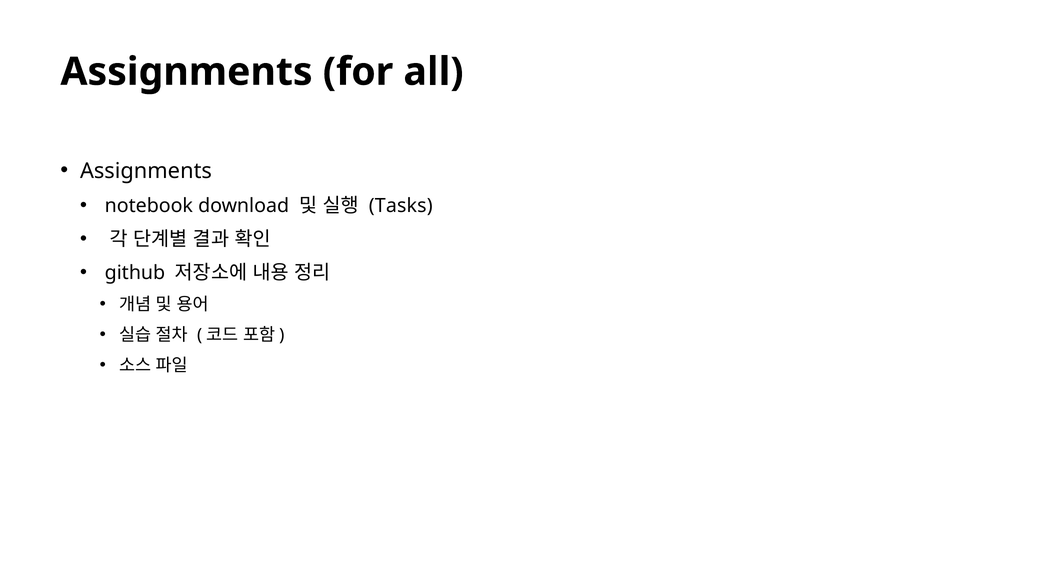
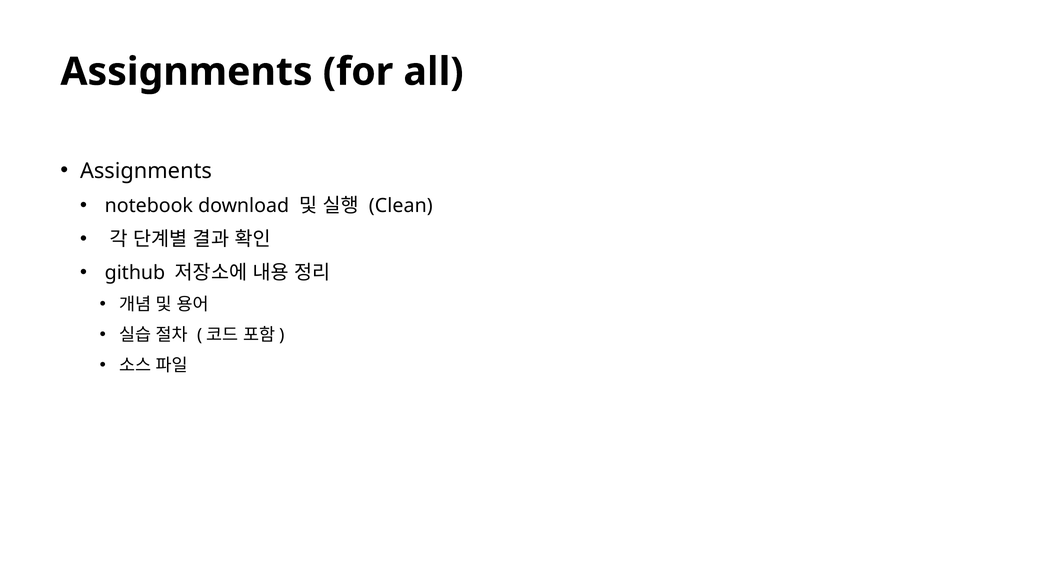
Tasks: Tasks -> Clean
